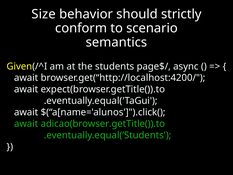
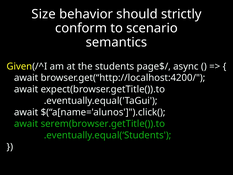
adicao(browser.getTitle()).to: adicao(browser.getTitle()).to -> serem(browser.getTitle()).to
